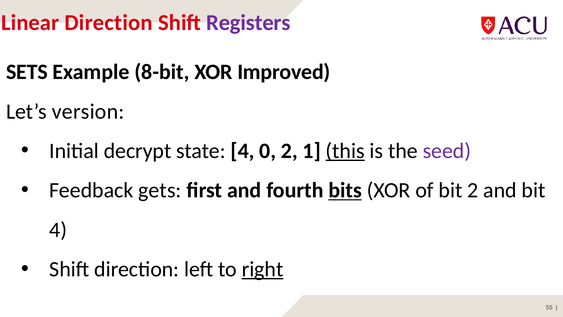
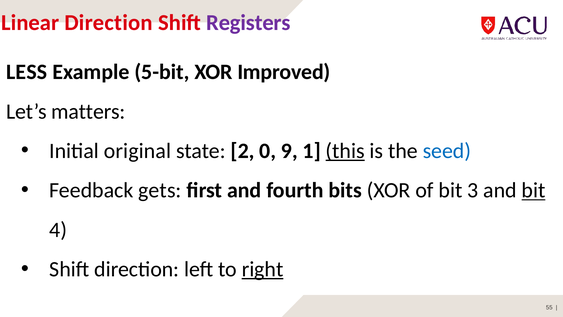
SETS: SETS -> LESS
8-bit: 8-bit -> 5-bit
version: version -> matters
decrypt: decrypt -> original
state 4: 4 -> 2
0 2: 2 -> 9
seed colour: purple -> blue
bits underline: present -> none
bit 2: 2 -> 3
bit at (534, 190) underline: none -> present
